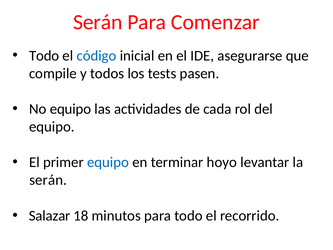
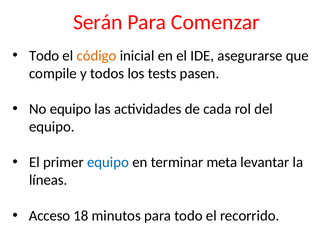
código colour: blue -> orange
hoyo: hoyo -> meta
serán at (48, 180): serán -> líneas
Salazar: Salazar -> Acceso
